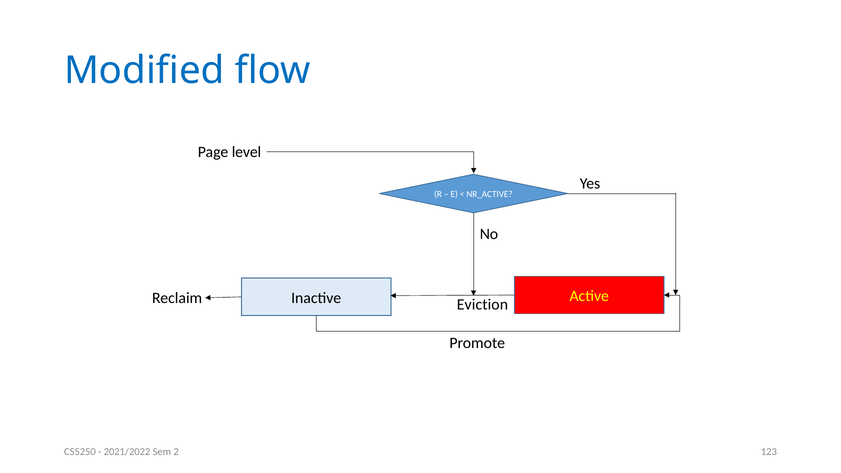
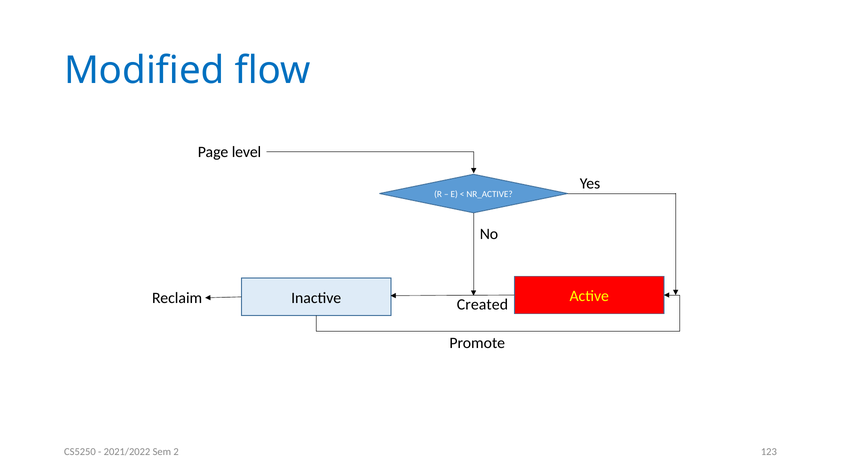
Eviction: Eviction -> Created
